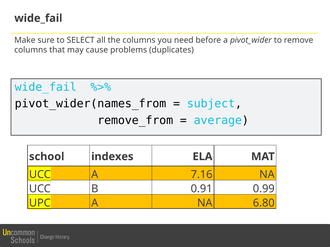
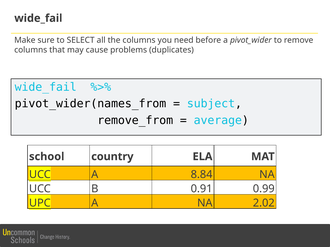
indexes: indexes -> country
7.16: 7.16 -> 8.84
6.80: 6.80 -> 2.02
